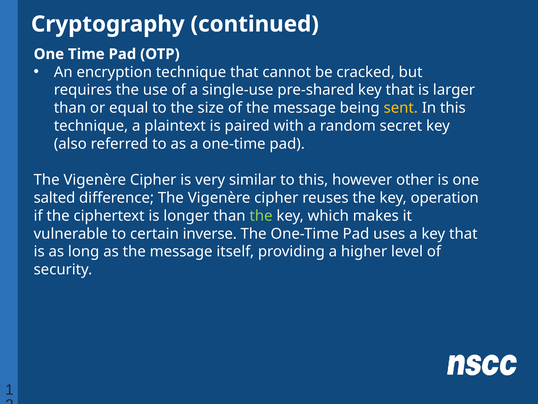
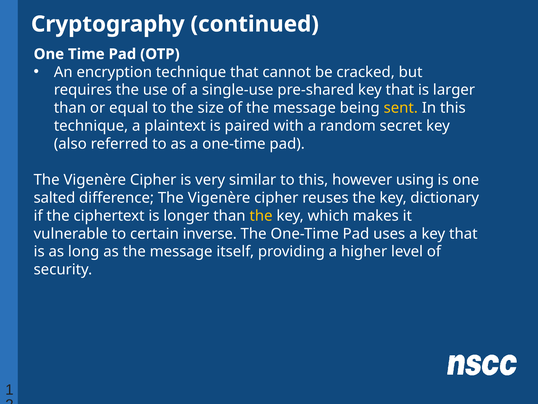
other: other -> using
operation: operation -> dictionary
the at (261, 216) colour: light green -> yellow
